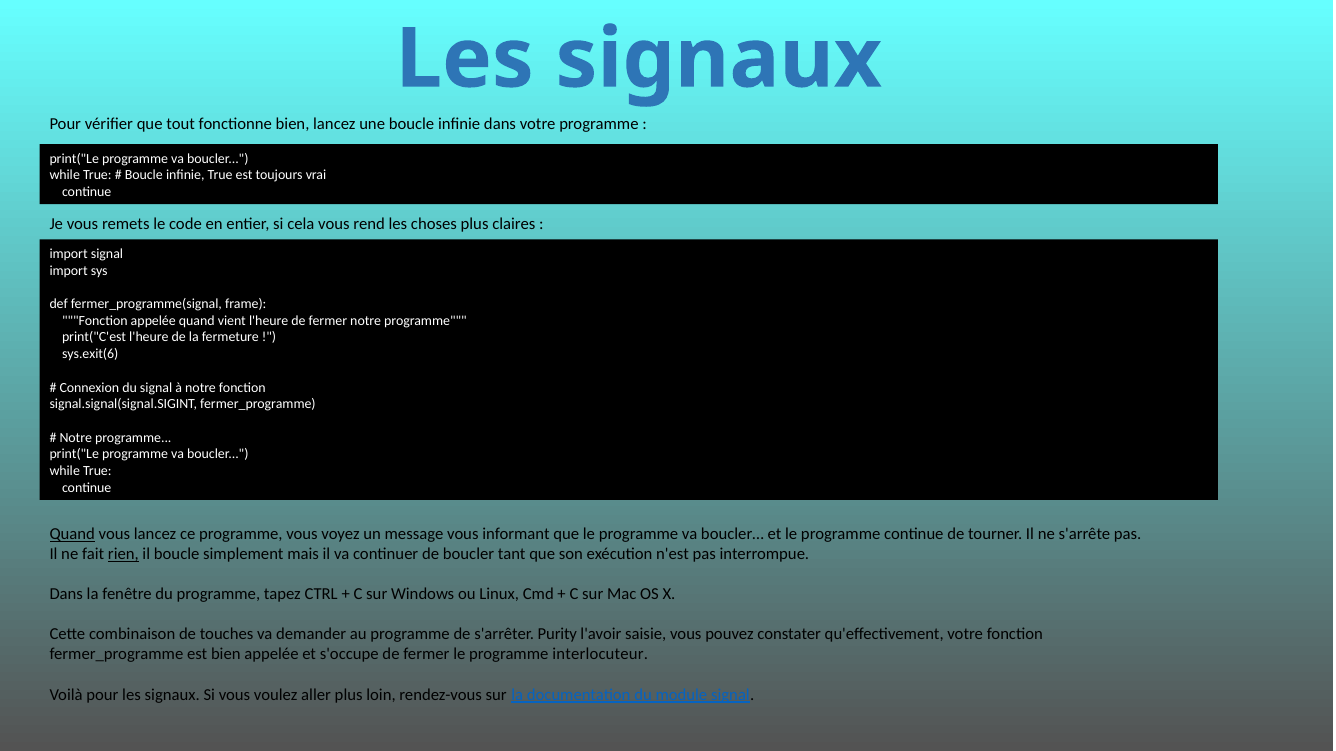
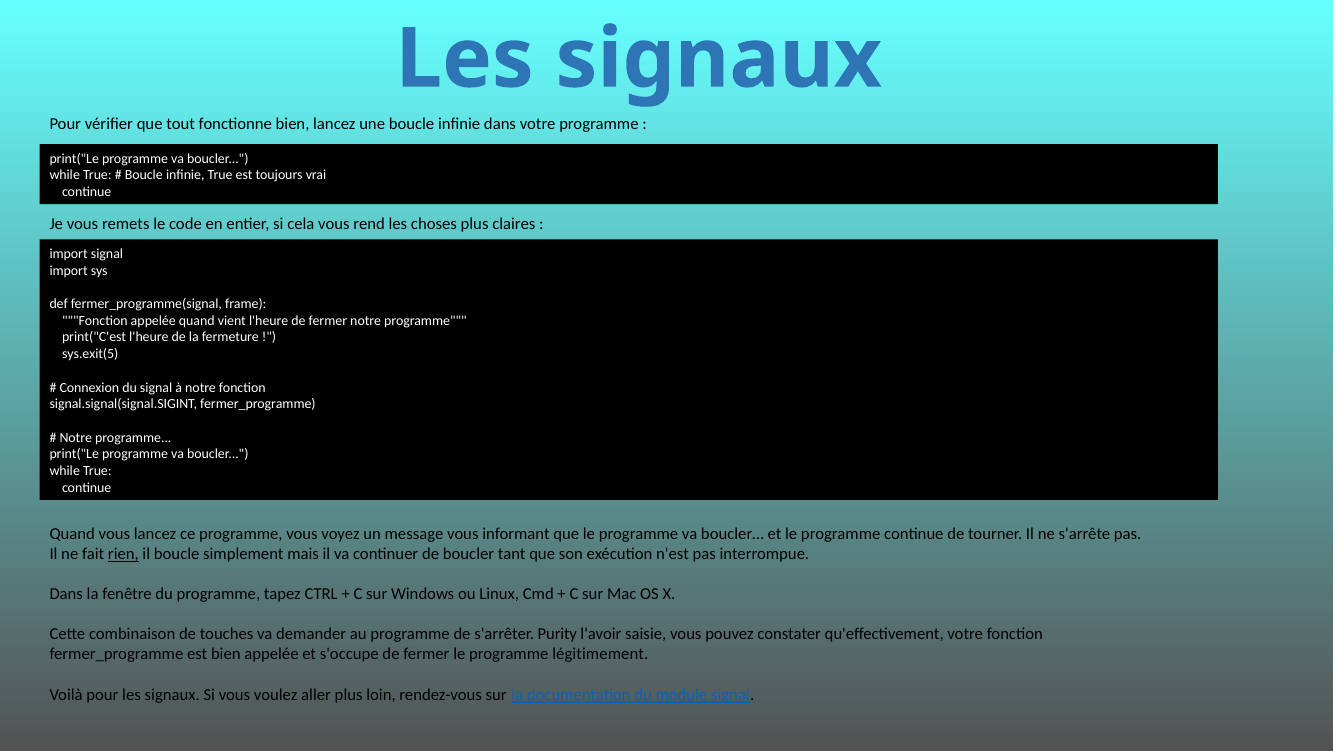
sys.exit(6: sys.exit(6 -> sys.exit(5
Quand at (72, 535) underline: present -> none
interlocuteur: interlocuteur -> légitimement
